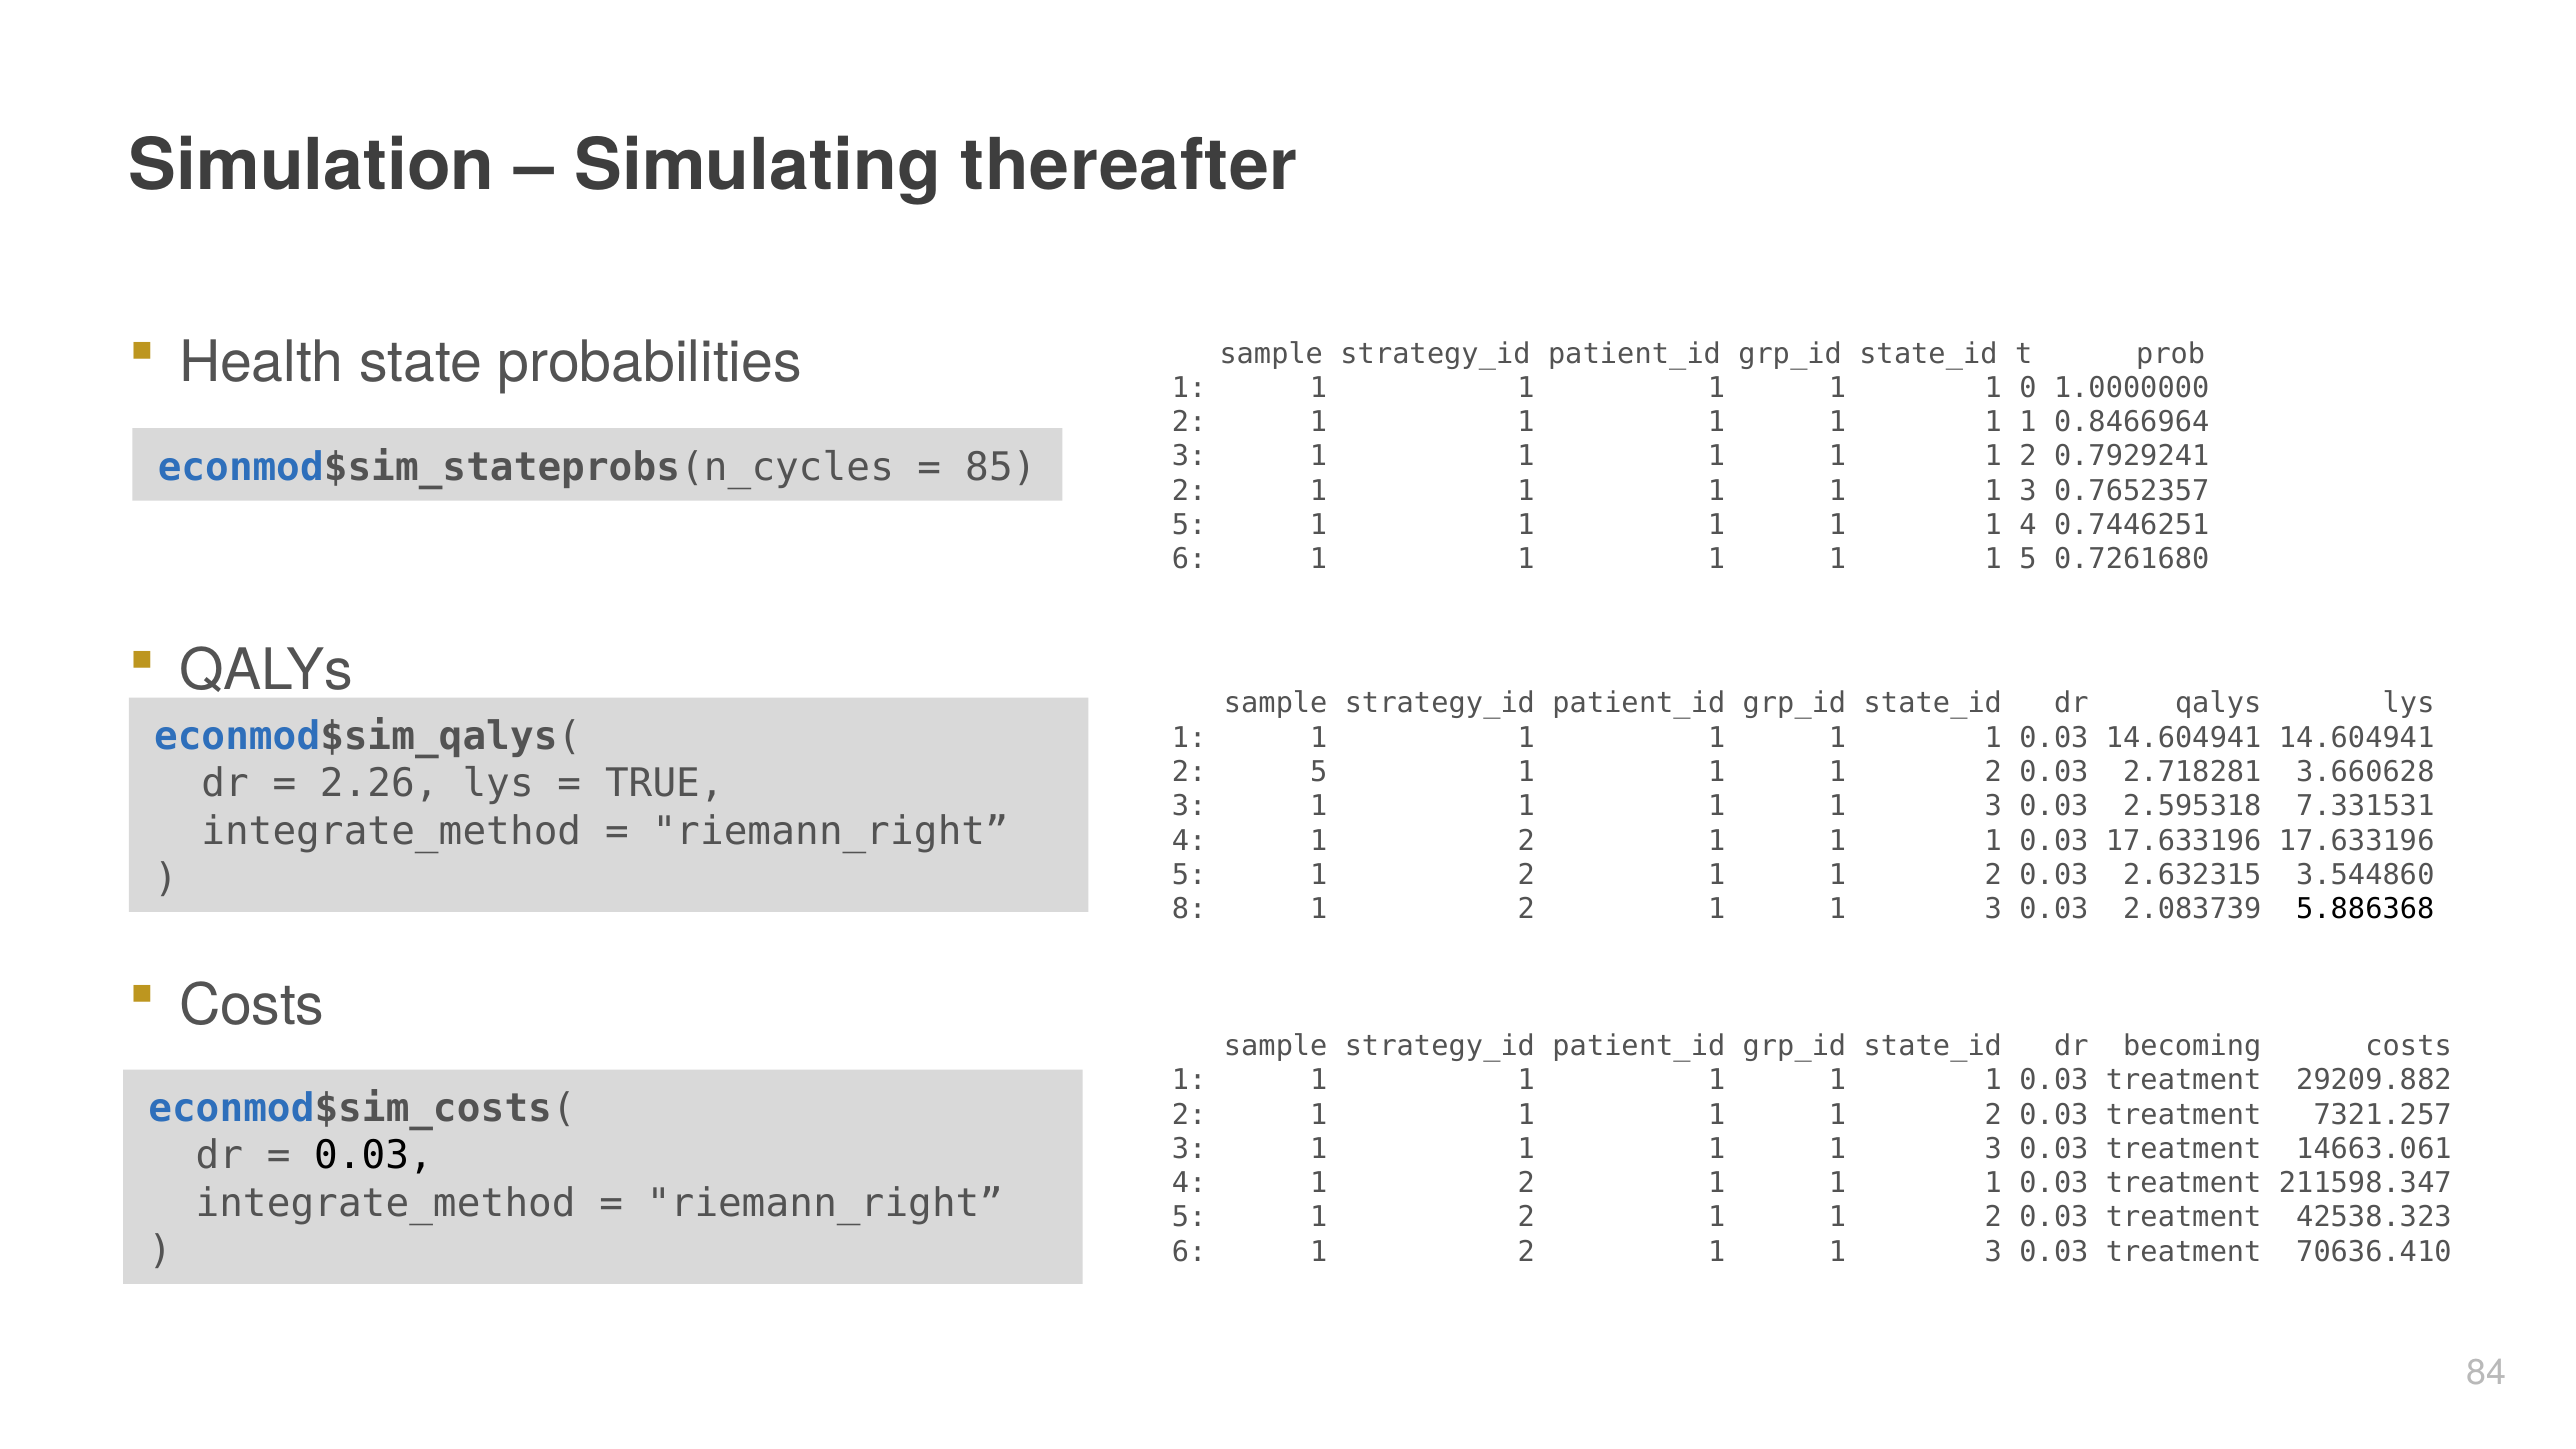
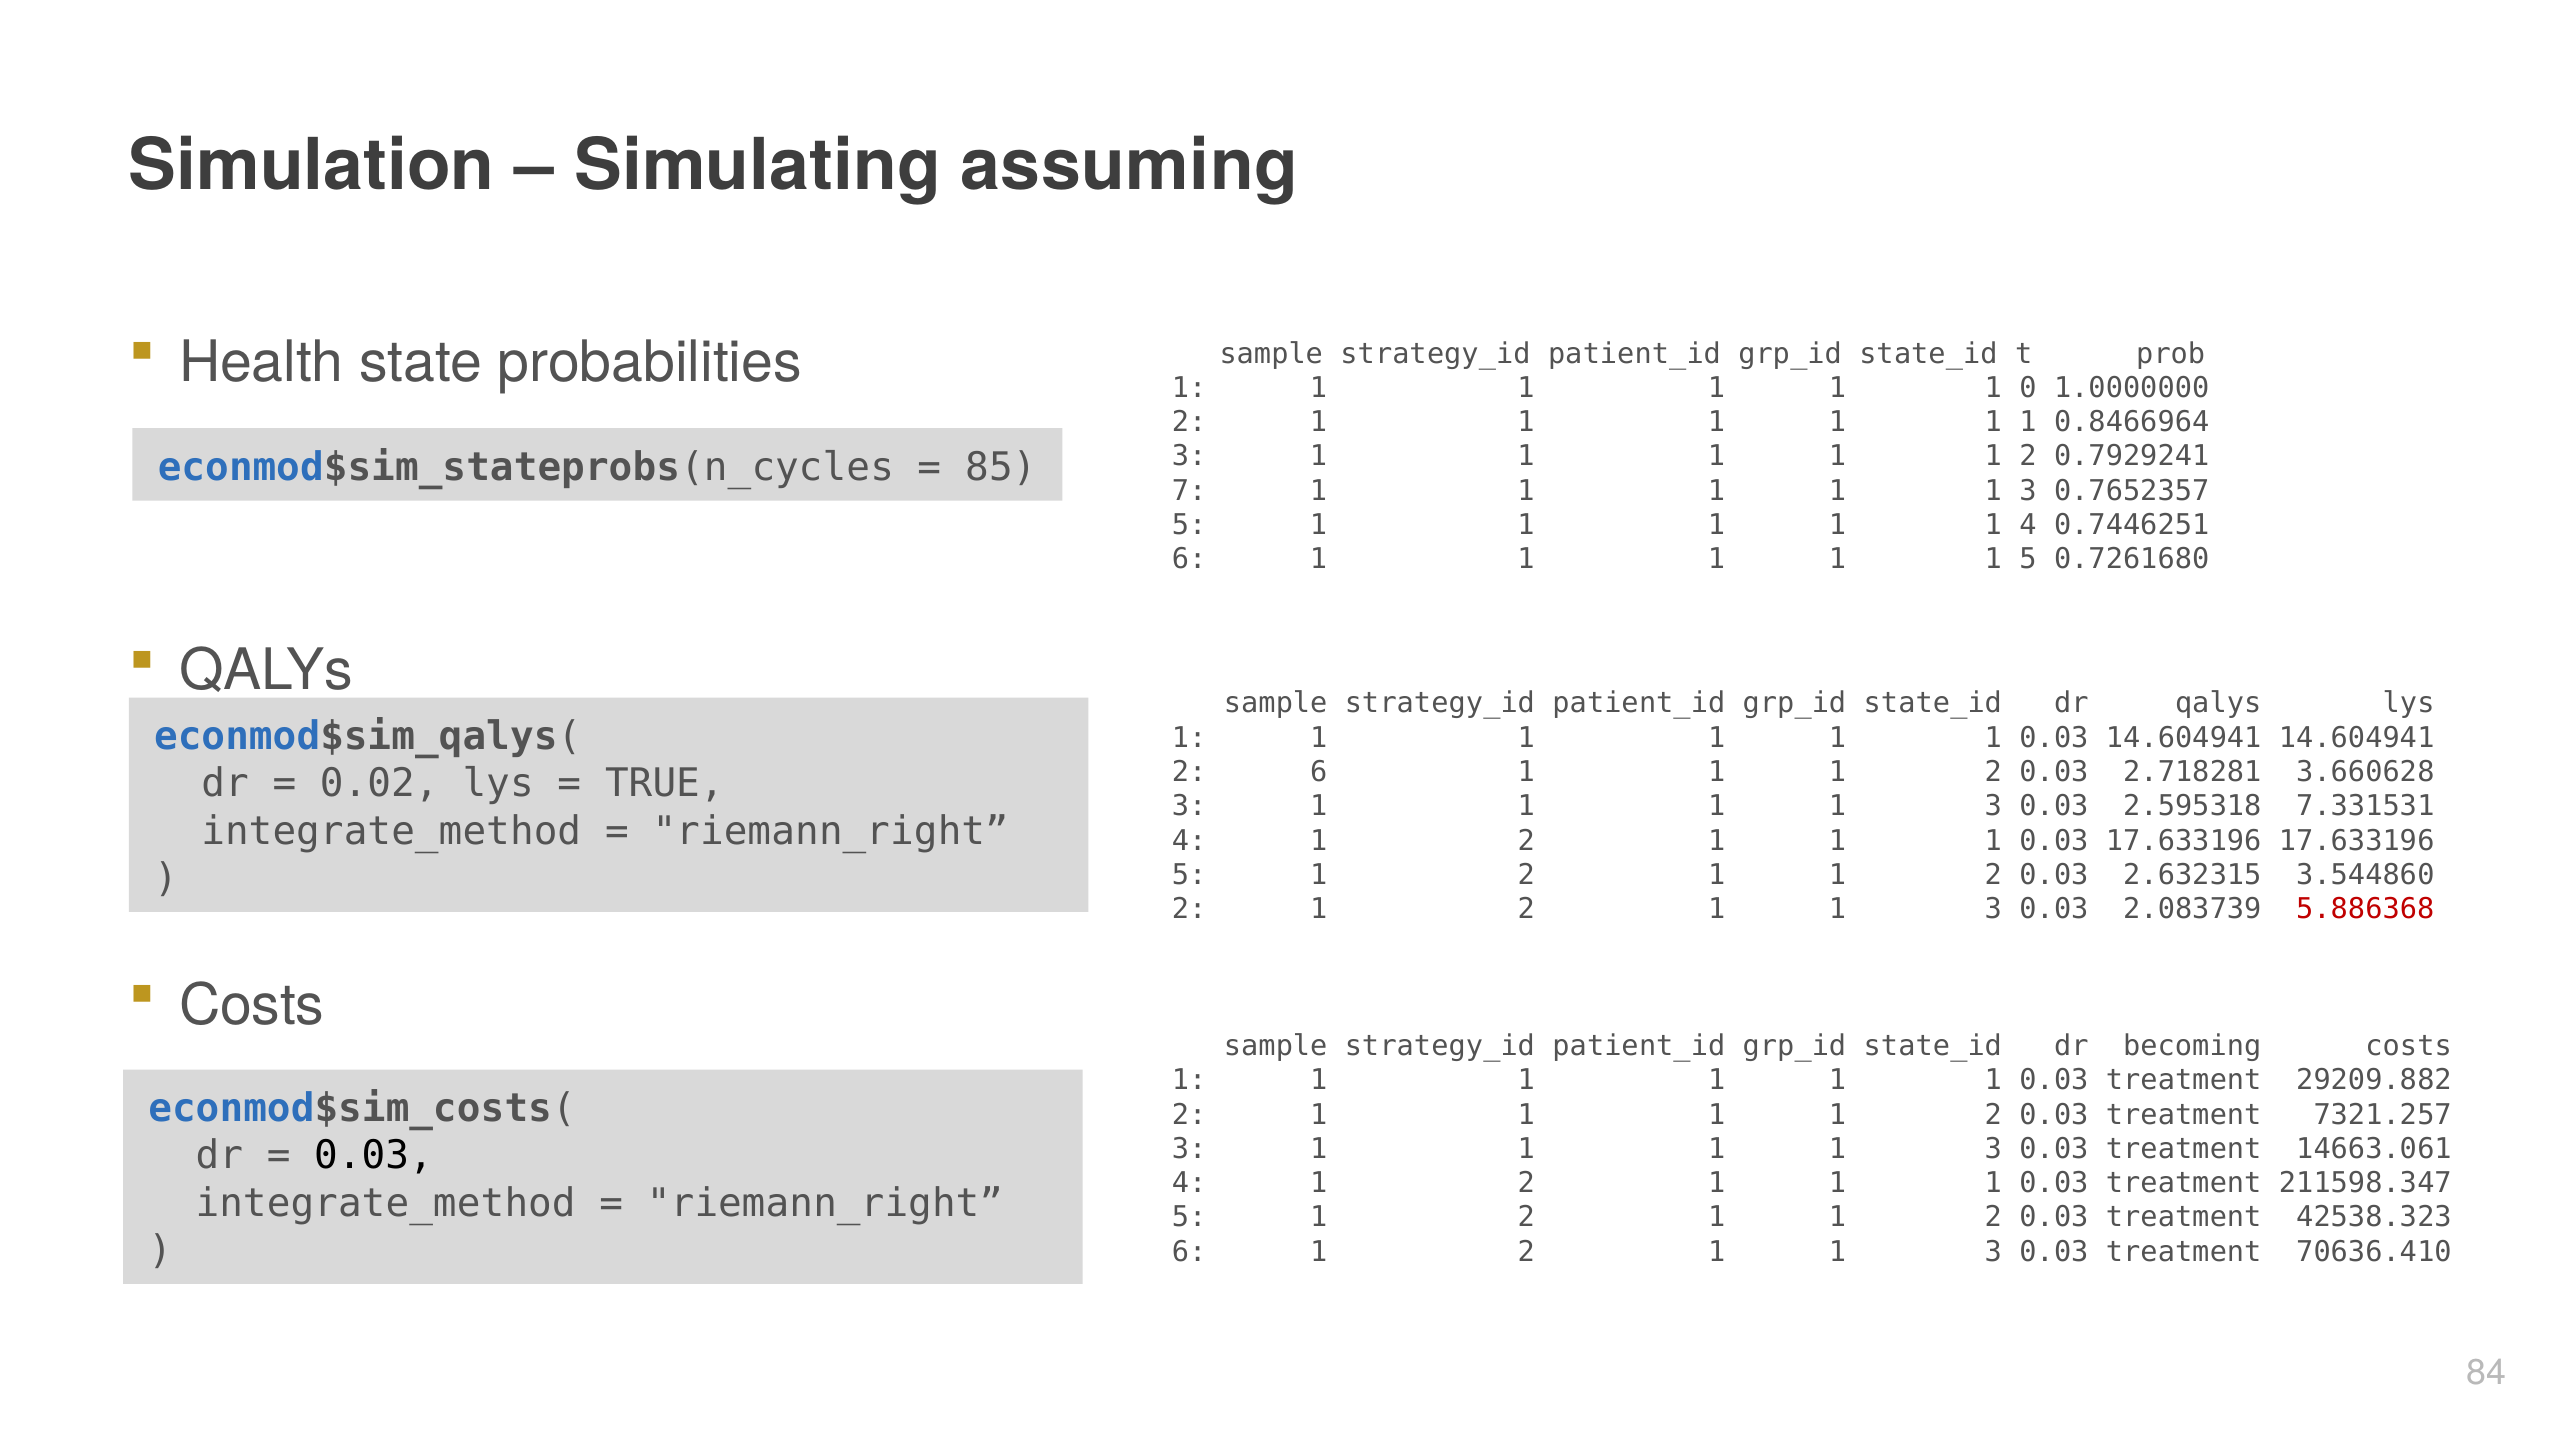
thereafter: thereafter -> assuming
2 at (1189, 491): 2 -> 7
2 5: 5 -> 6
2.26: 2.26 -> 0.02
8 at (1189, 909): 8 -> 2
5.886368 colour: black -> red
